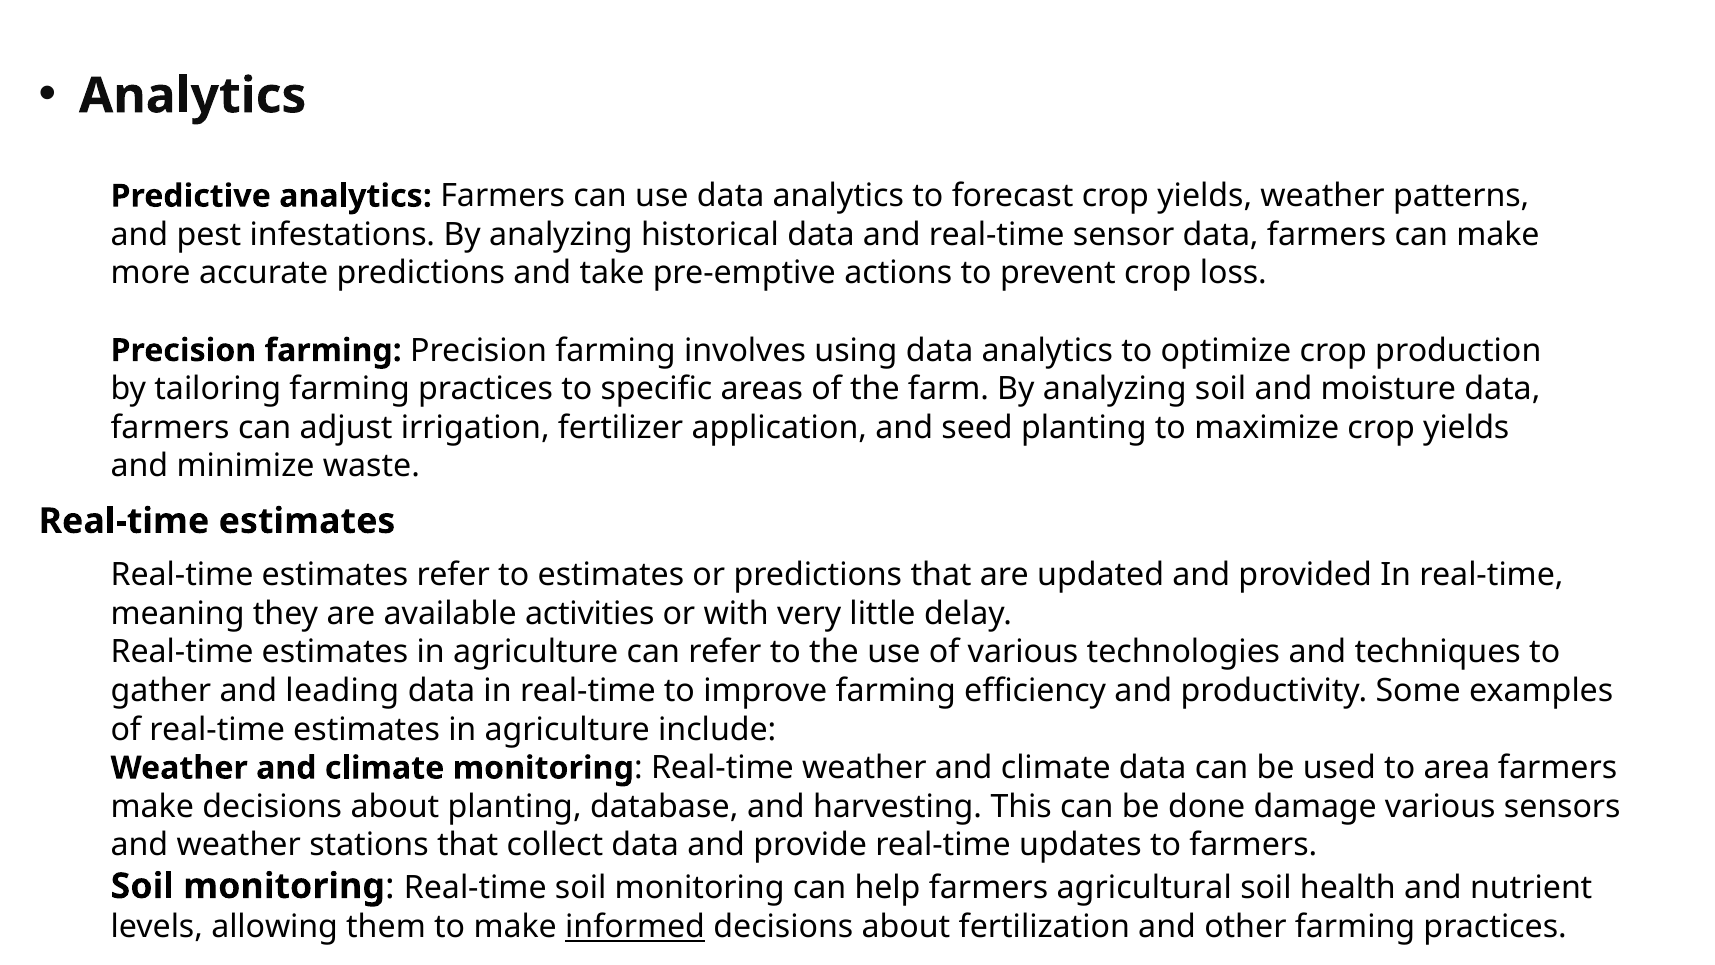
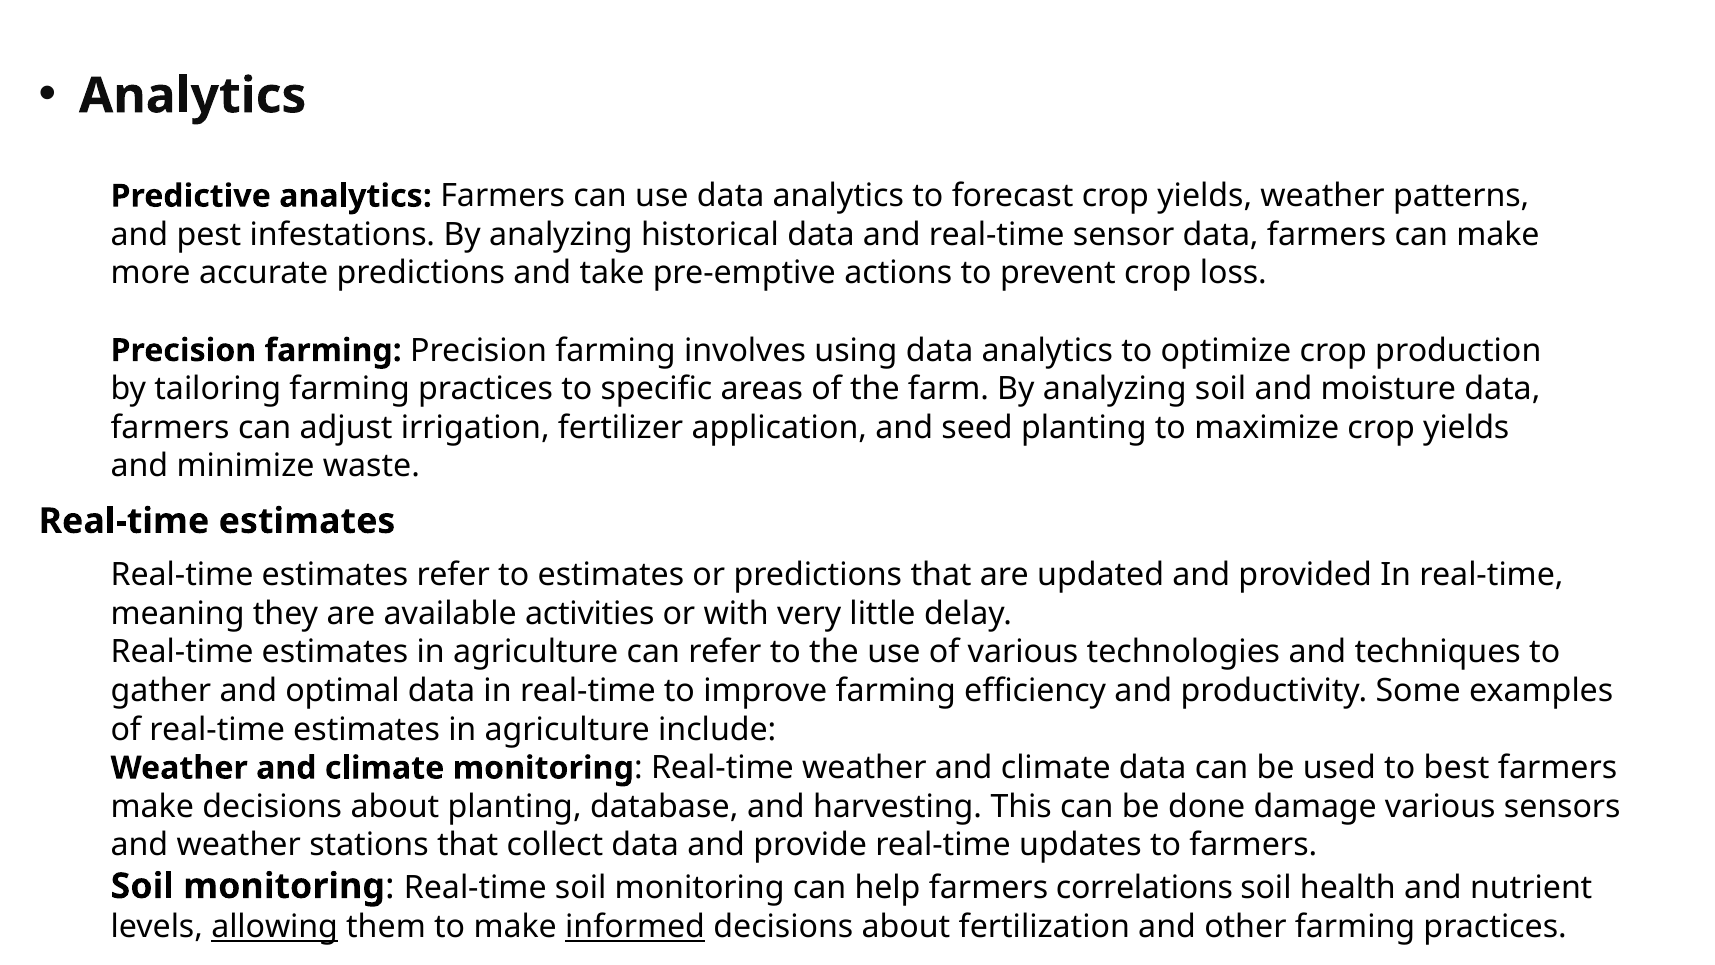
leading: leading -> optimal
area: area -> best
agricultural: agricultural -> correlations
allowing underline: none -> present
